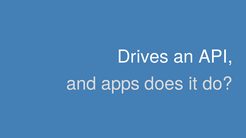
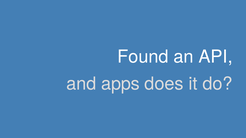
Drives: Drives -> Found
